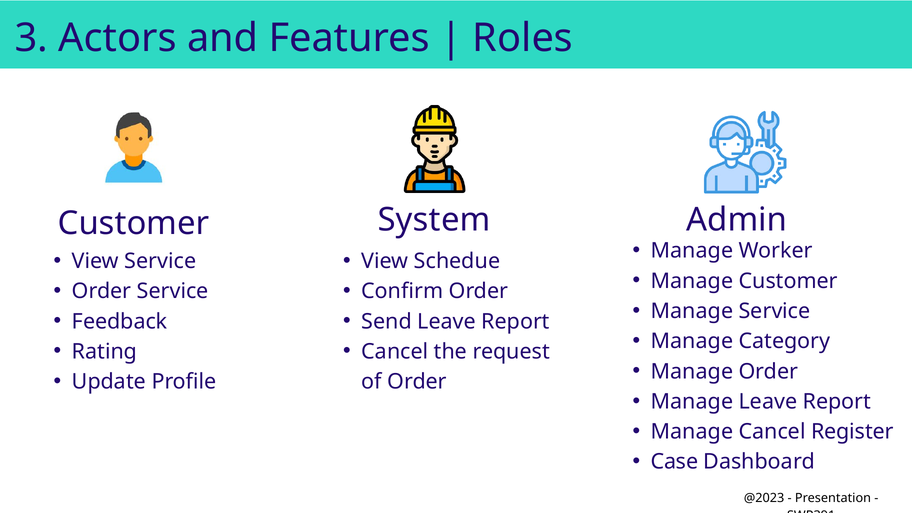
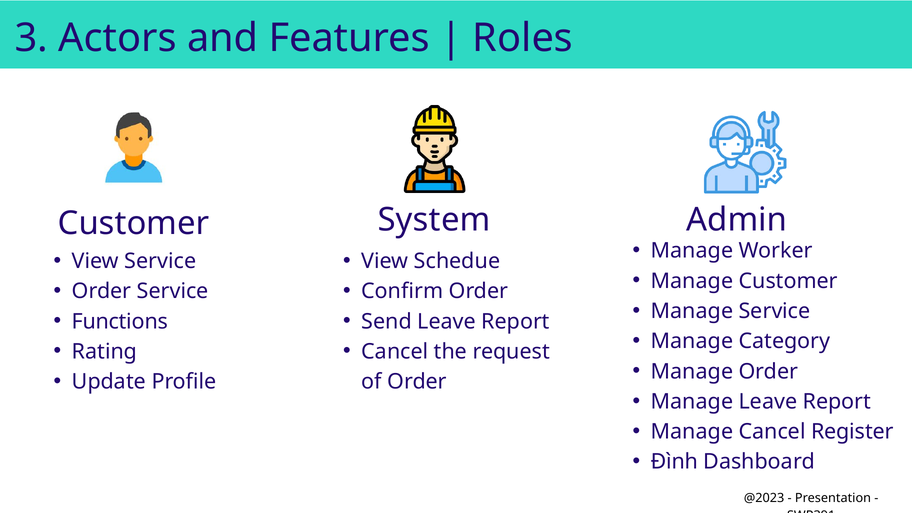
Feedback: Feedback -> Functions
Case: Case -> Đình
